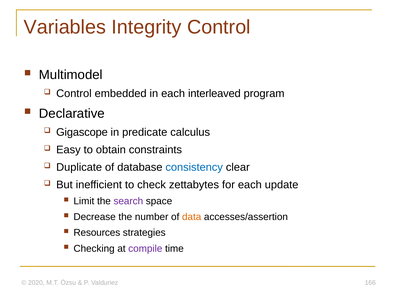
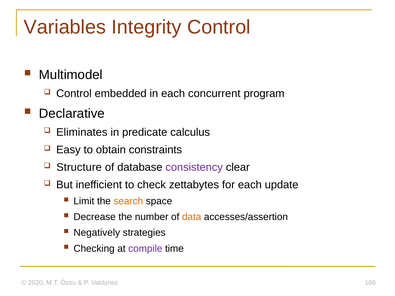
interleaved: interleaved -> concurrent
Gigascope: Gigascope -> Eliminates
Duplicate: Duplicate -> Structure
consistency colour: blue -> purple
search colour: purple -> orange
Resources: Resources -> Negatively
